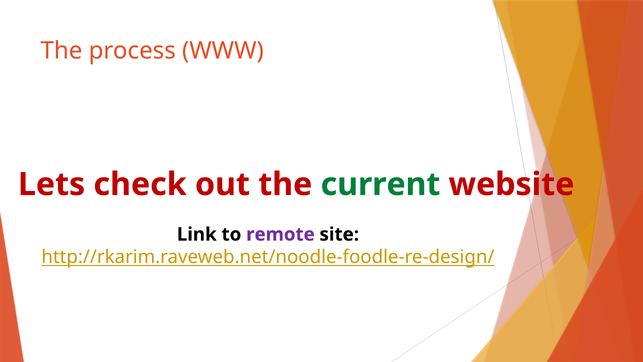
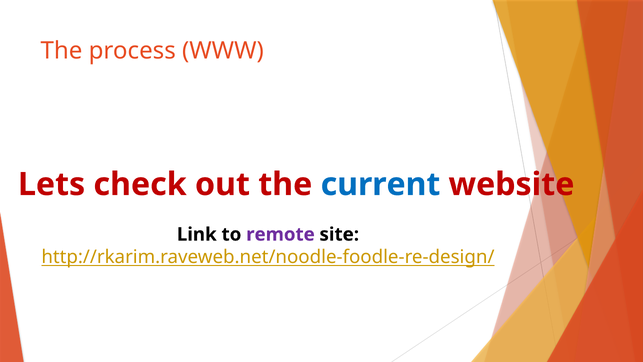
current colour: green -> blue
